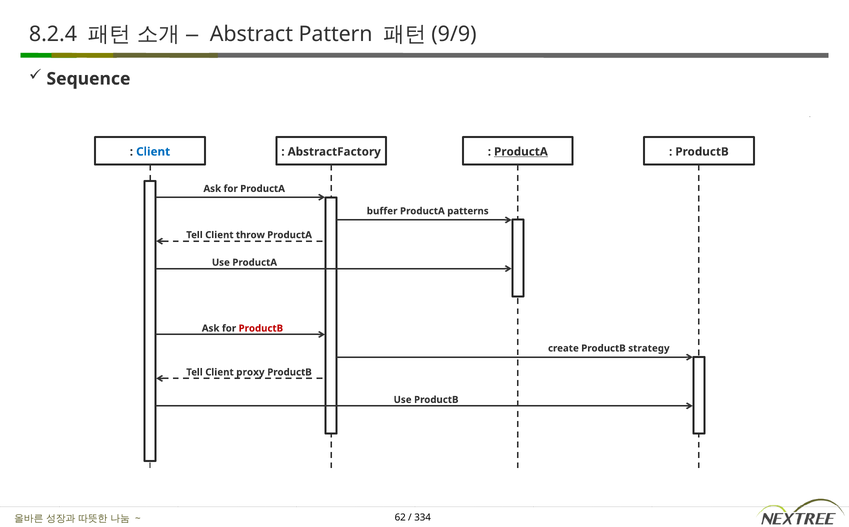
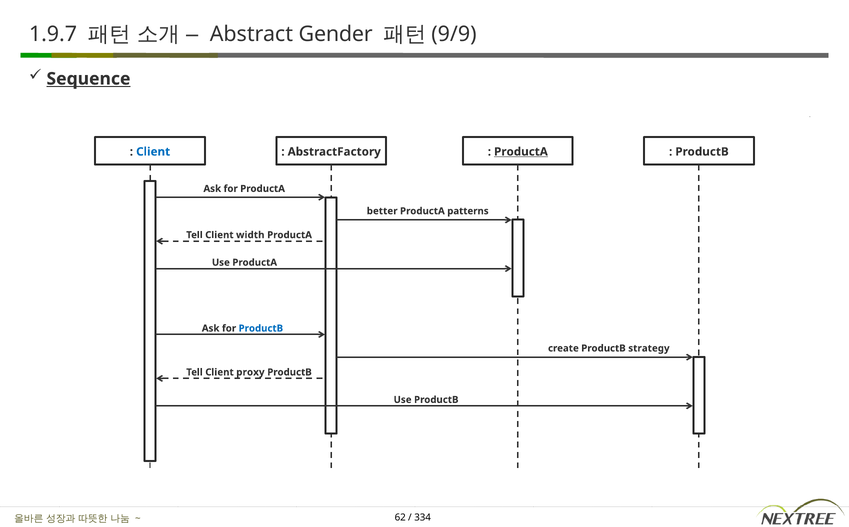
8.2.4: 8.2.4 -> 1.9.7
Pattern: Pattern -> Gender
Sequence underline: none -> present
buffer: buffer -> better
throw: throw -> width
ProductB at (261, 328) colour: red -> blue
